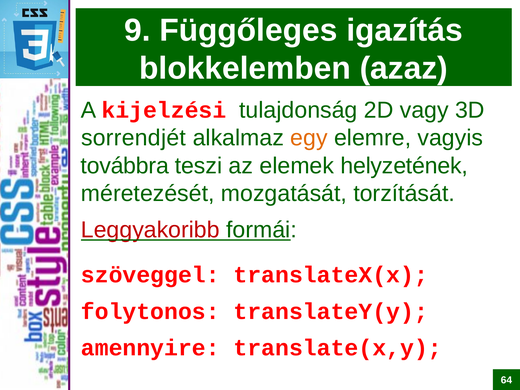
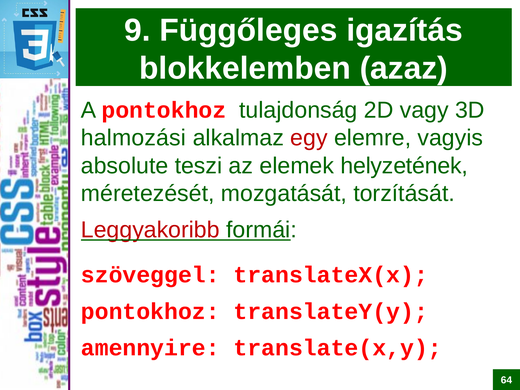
A kijelzési: kijelzési -> pontokhoz
sorrendjét: sorrendjét -> halmozási
egy colour: orange -> red
továbbra: továbbra -> absolute
folytonos at (150, 311): folytonos -> pontokhoz
